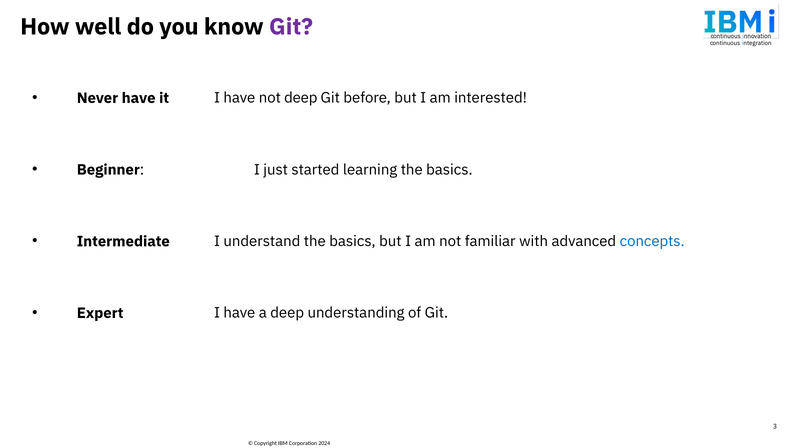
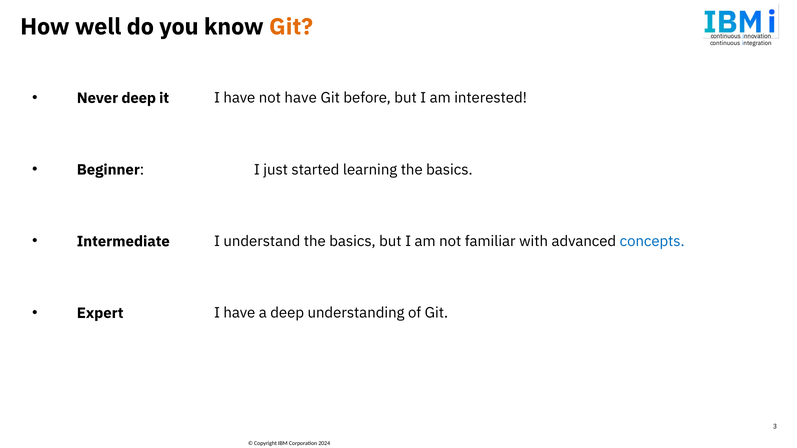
Git at (291, 27) colour: purple -> orange
have at (139, 98): have -> deep
not deep: deep -> have
